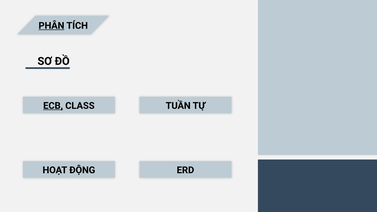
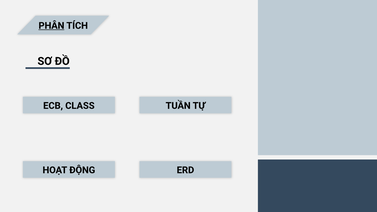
ECB underline: present -> none
